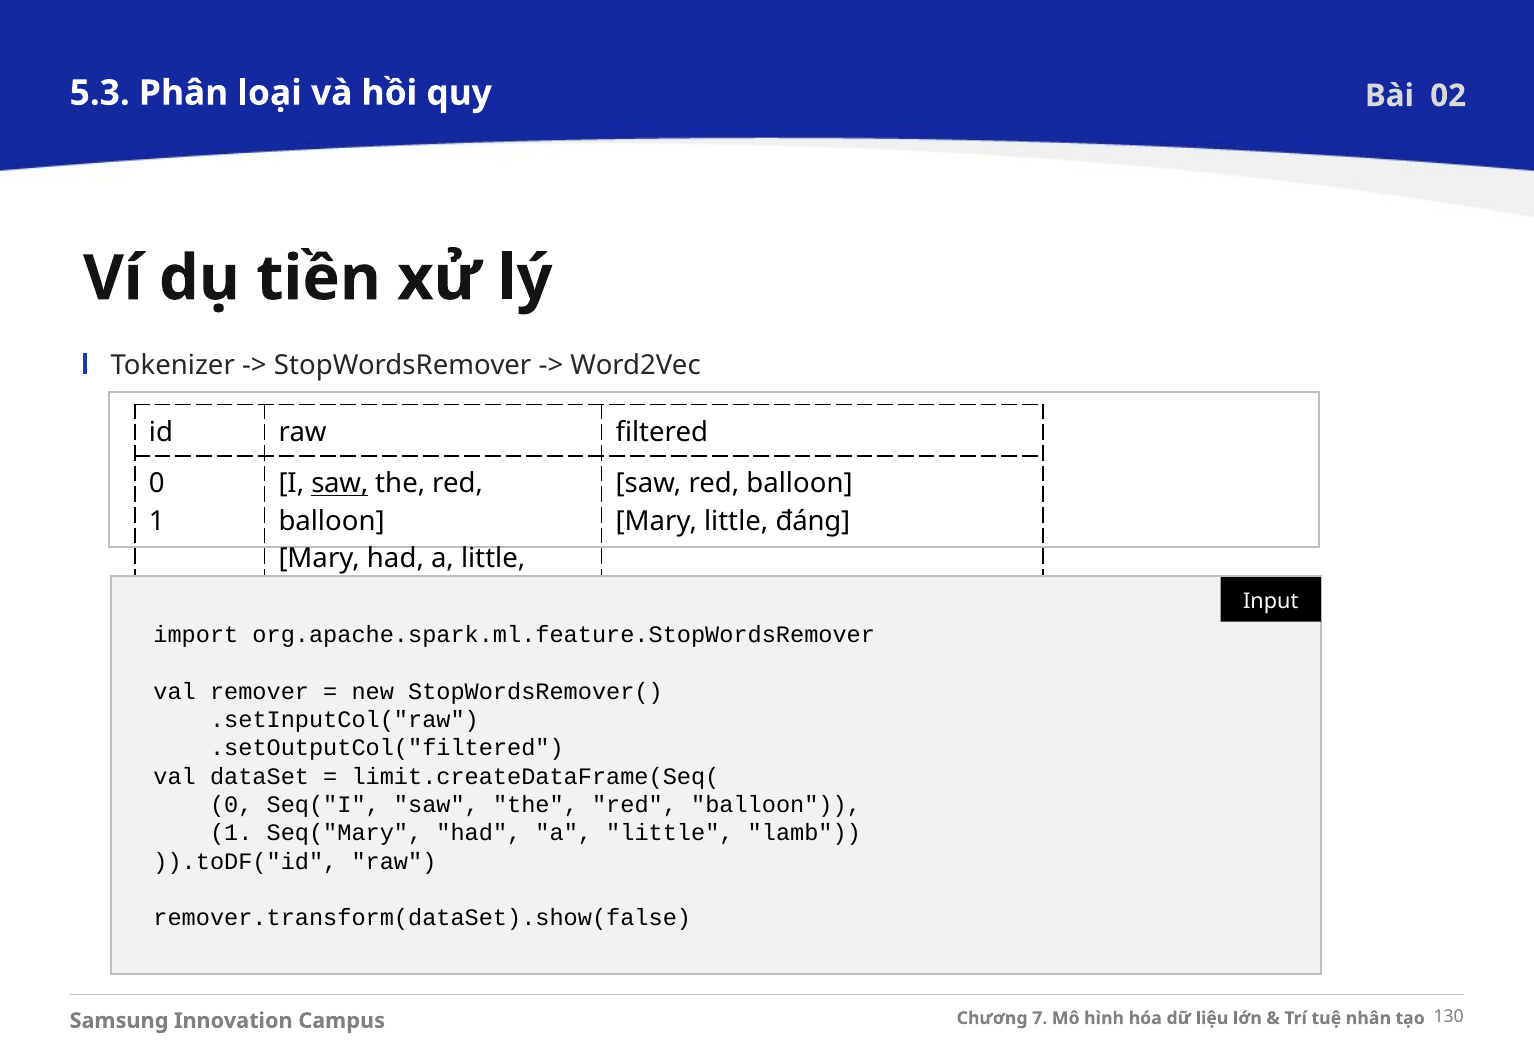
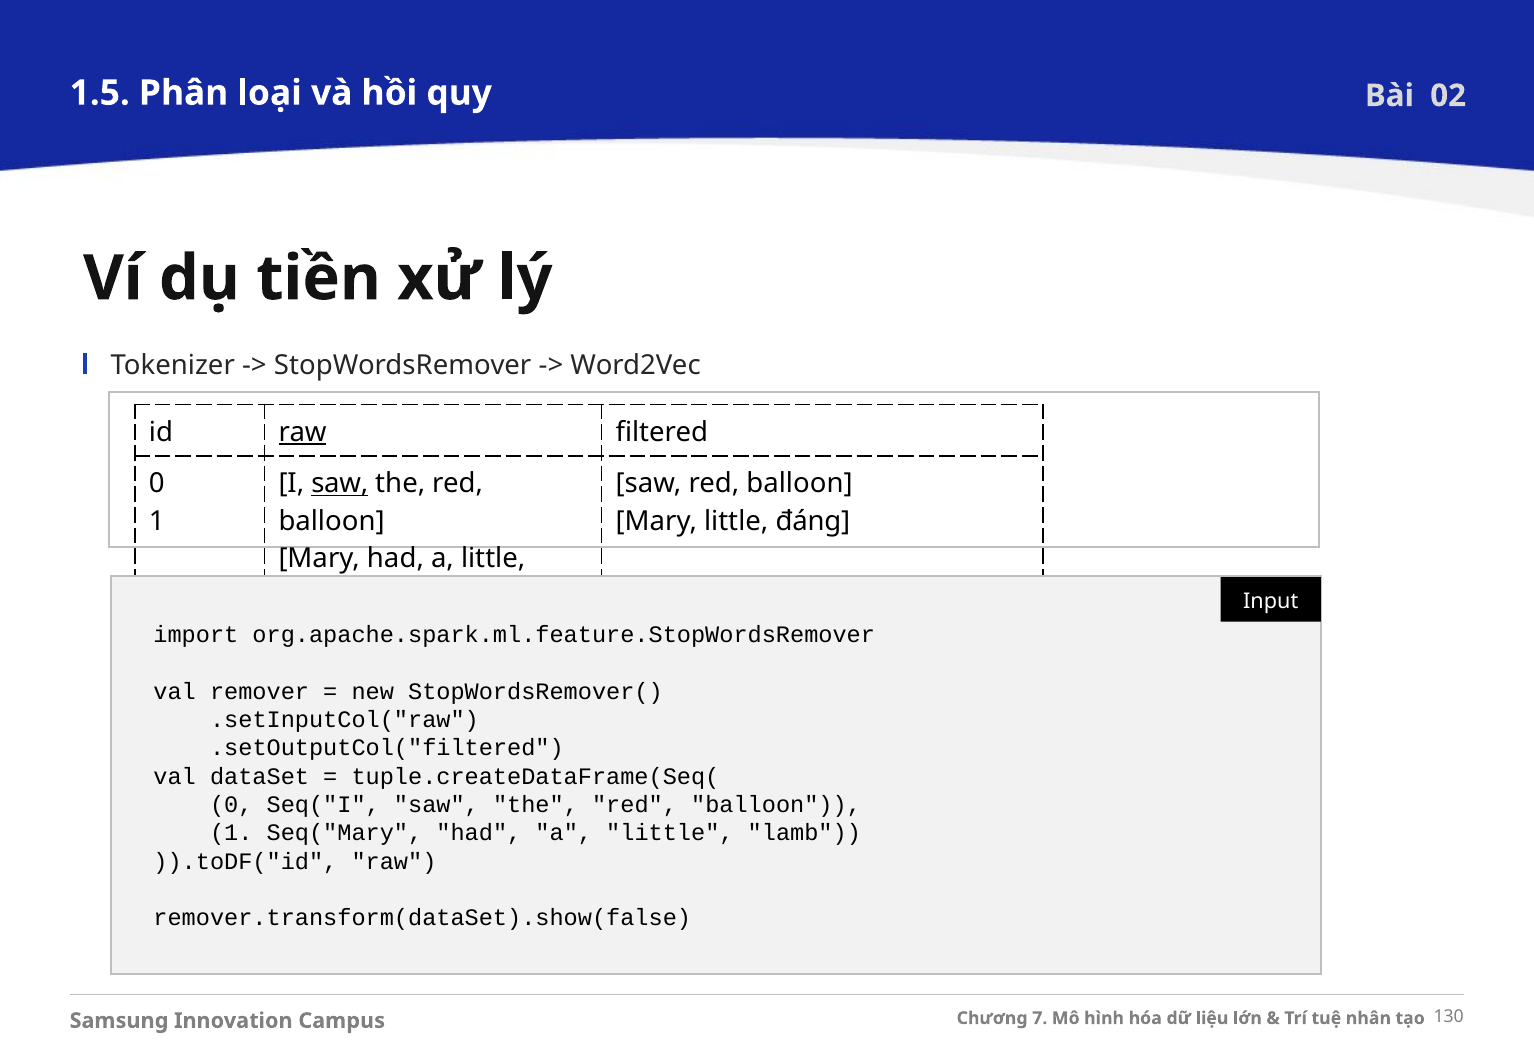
5.3: 5.3 -> 1.5
raw at (303, 432) underline: none -> present
limit.createDataFrame(Seq(: limit.createDataFrame(Seq( -> tuple.createDataFrame(Seq(
